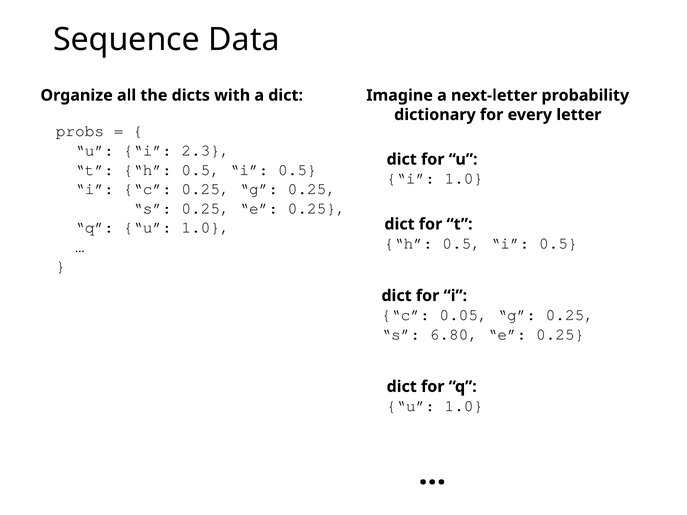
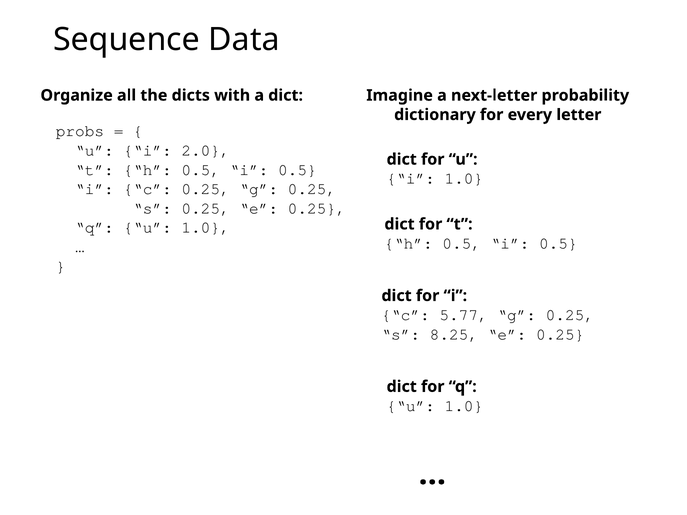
2.3: 2.3 -> 2.0
0.05: 0.05 -> 5.77
6.80: 6.80 -> 8.25
